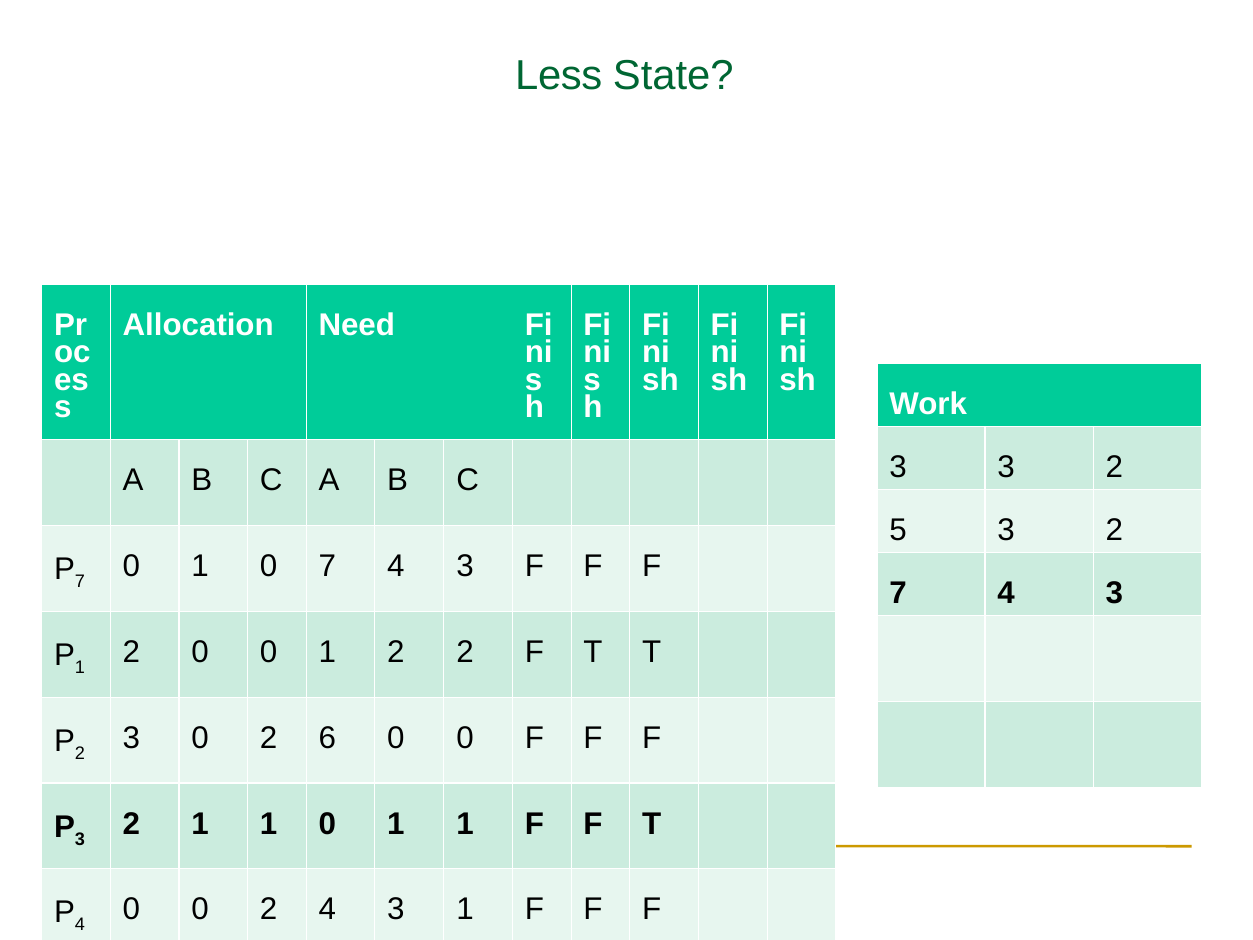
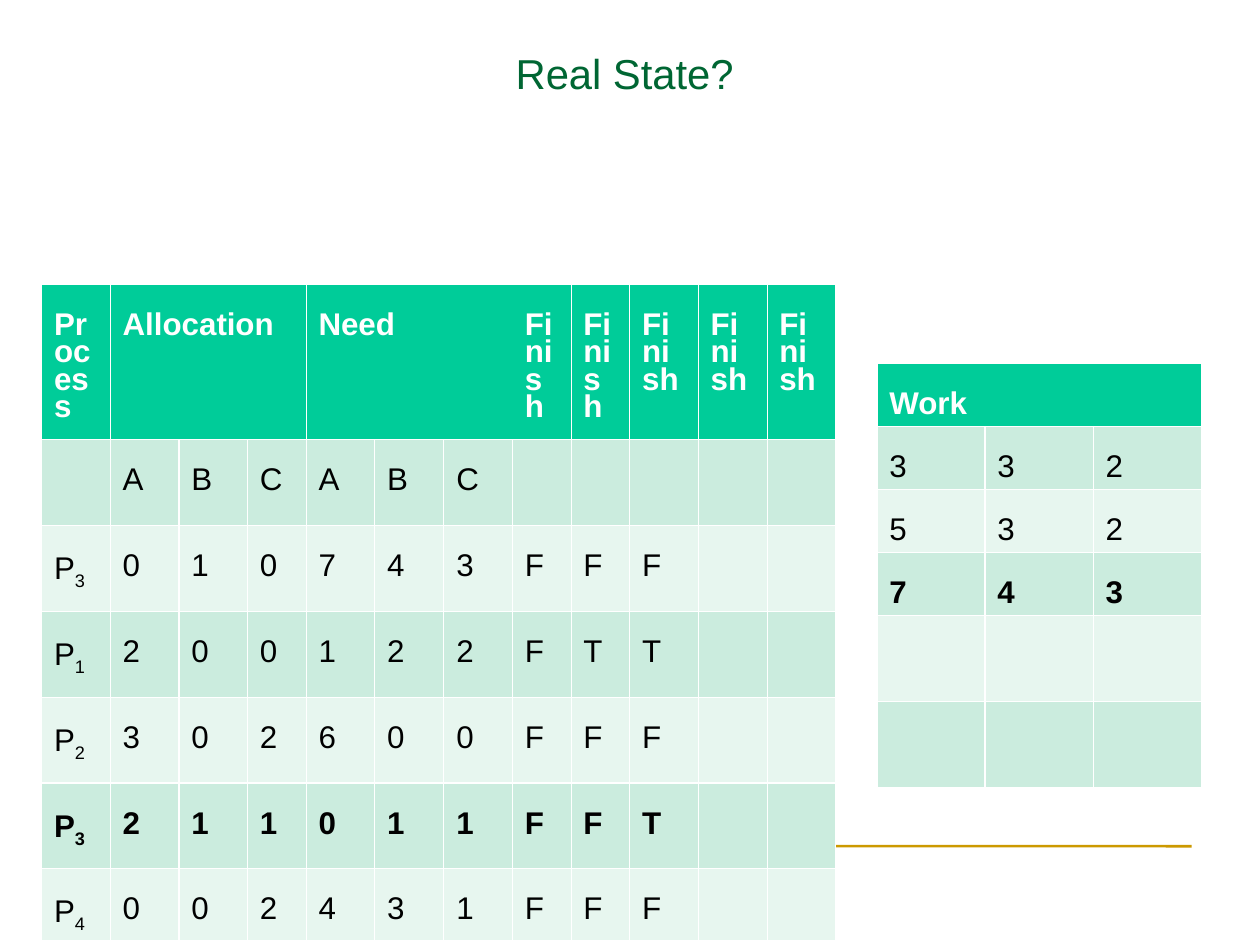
Less: Less -> Real
7 at (80, 581): 7 -> 3
